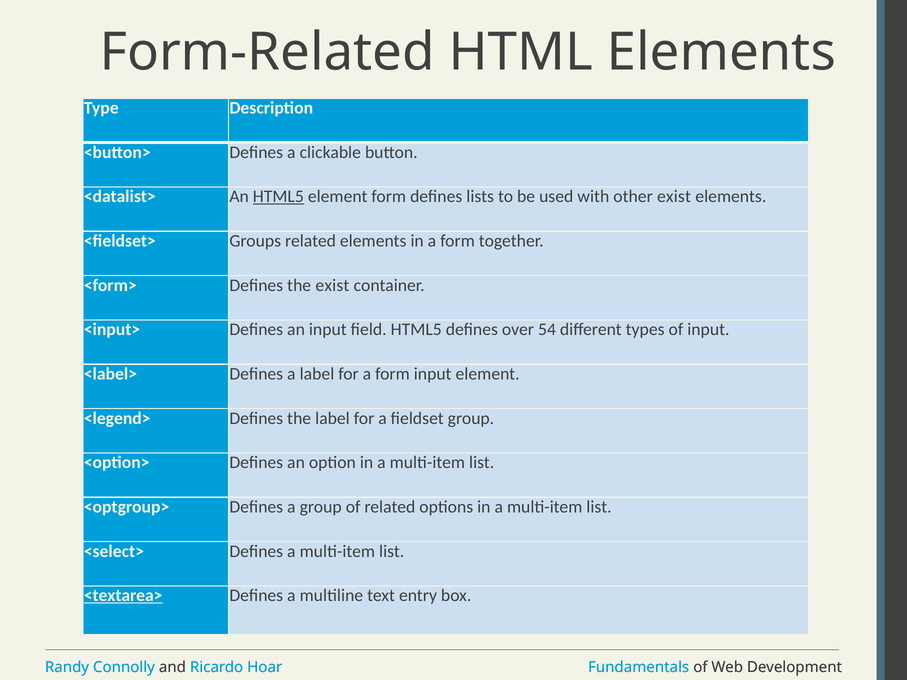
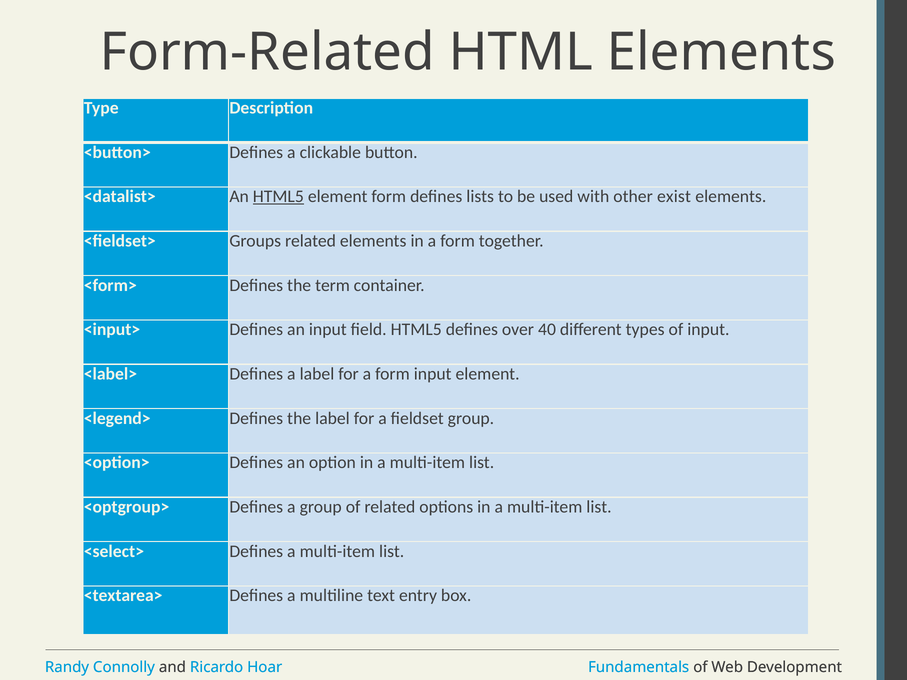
the exist: exist -> term
54: 54 -> 40
<textarea> underline: present -> none
